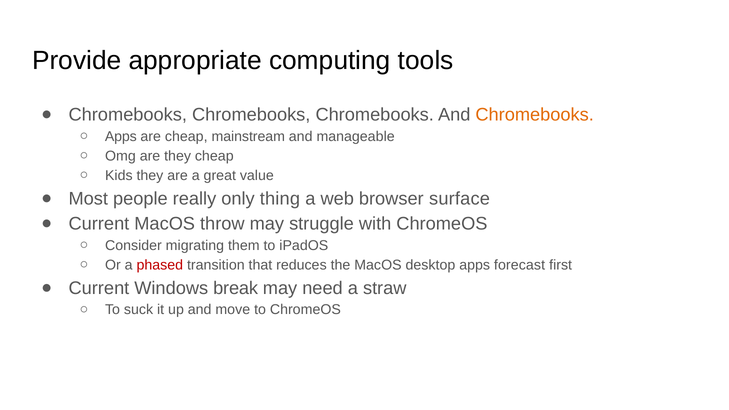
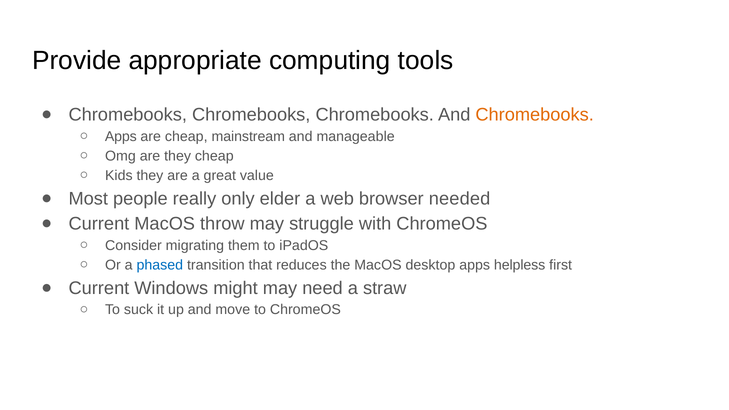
thing: thing -> elder
surface: surface -> needed
phased colour: red -> blue
forecast: forecast -> helpless
break: break -> might
